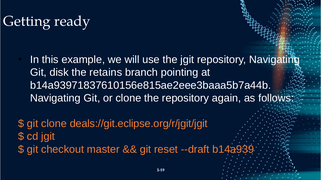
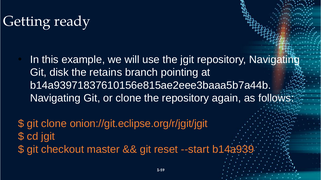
deals://git.eclipse.org/r/jgit/jgit: deals://git.eclipse.org/r/jgit/jgit -> onion://git.eclipse.org/r/jgit/jgit
--draft: --draft -> --start
